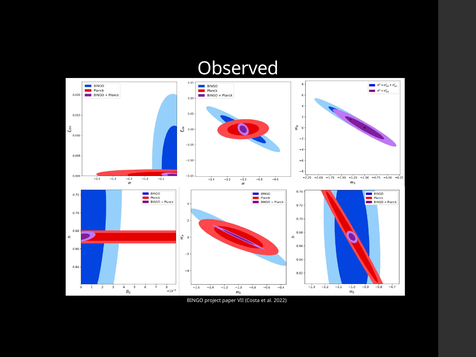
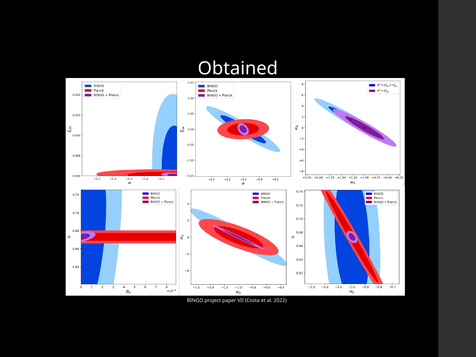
Observed: Observed -> Obtained
